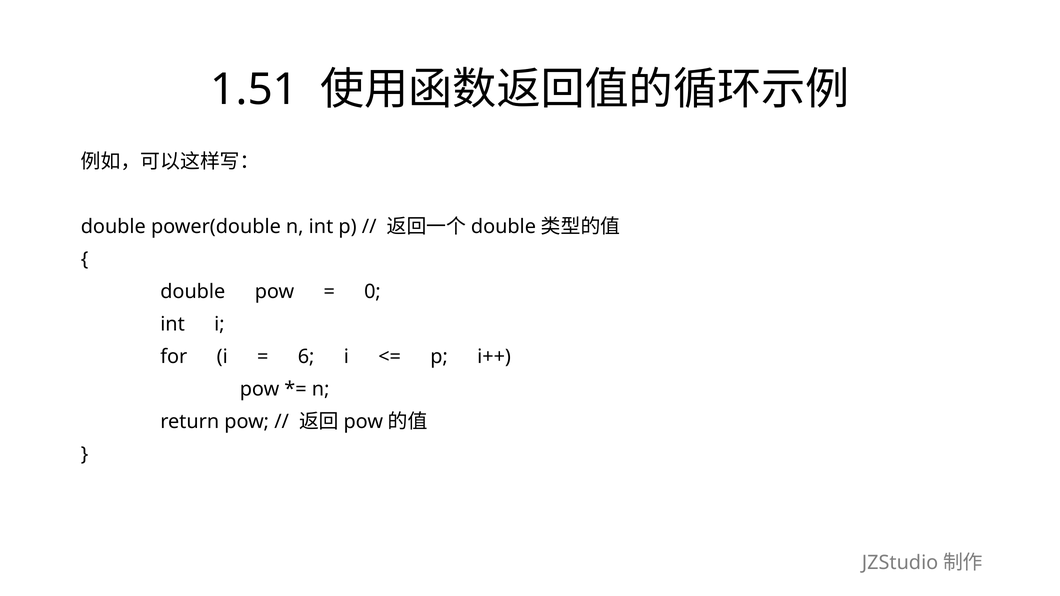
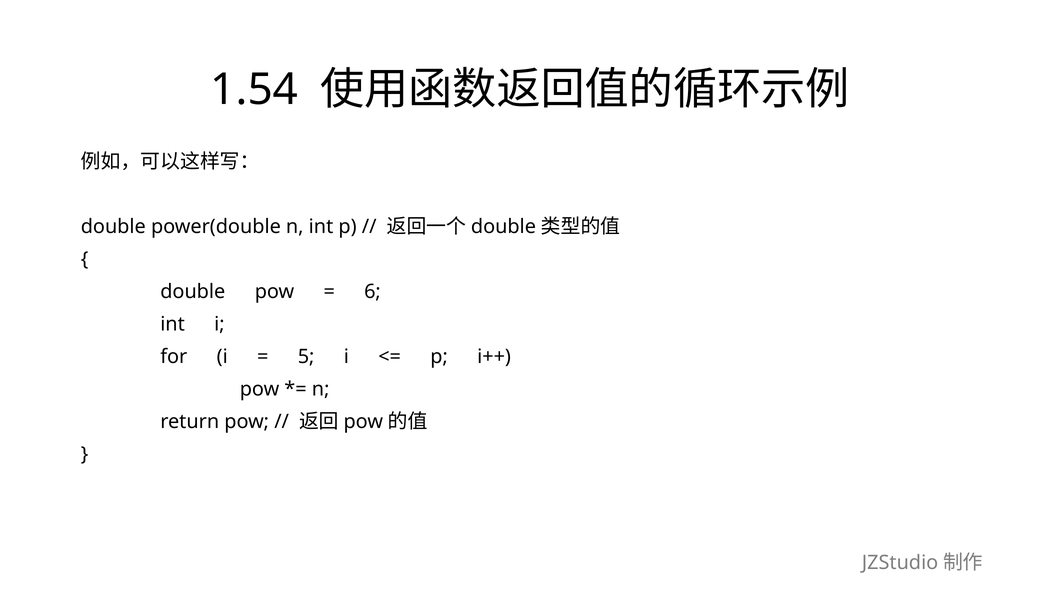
1.51: 1.51 -> 1.54
0: 0 -> 6
6: 6 -> 5
